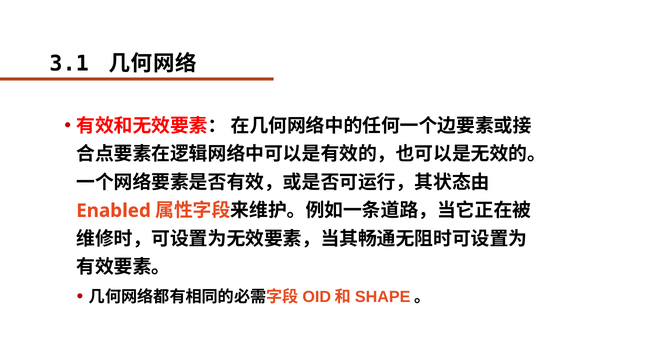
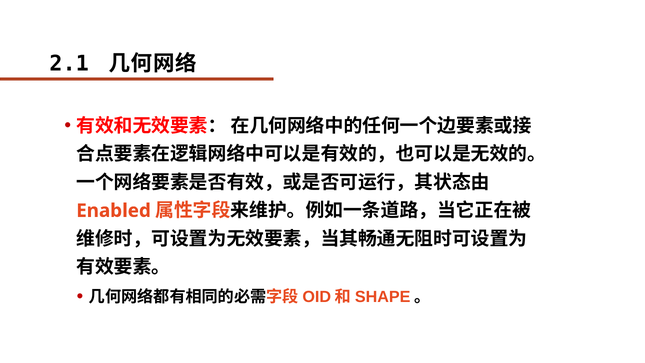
3.1: 3.1 -> 2.1
